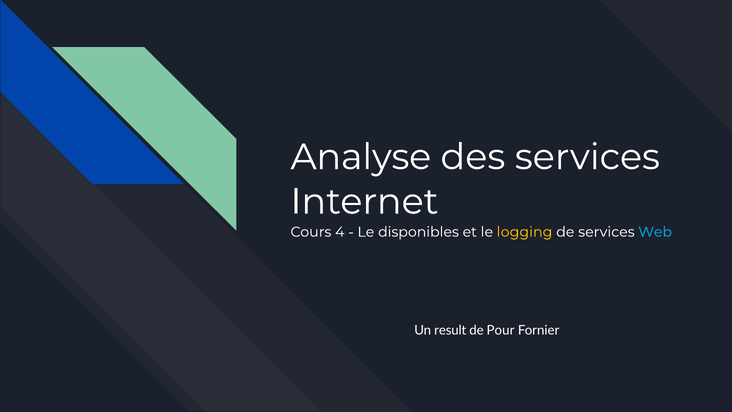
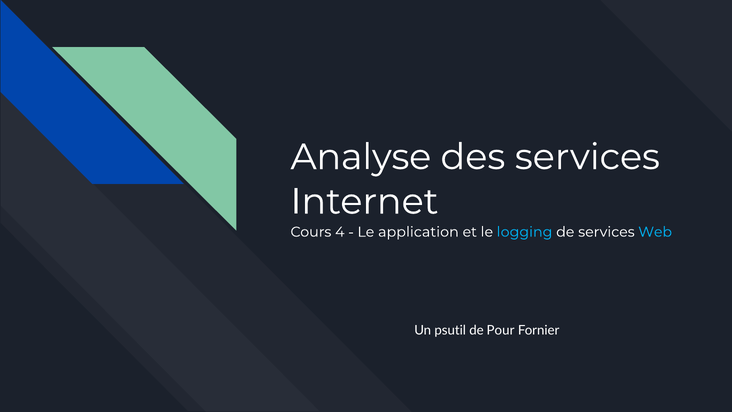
disponibles: disponibles -> application
logging colour: yellow -> light blue
result: result -> psutil
